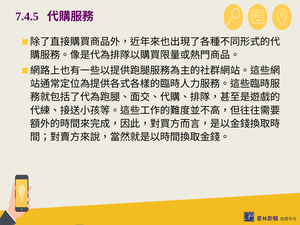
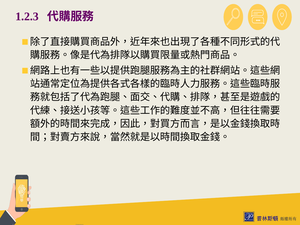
7.4.5: 7.4.5 -> 1.2.3
